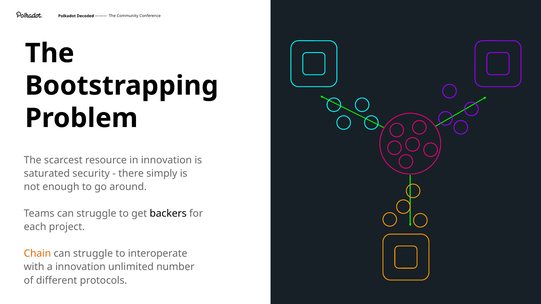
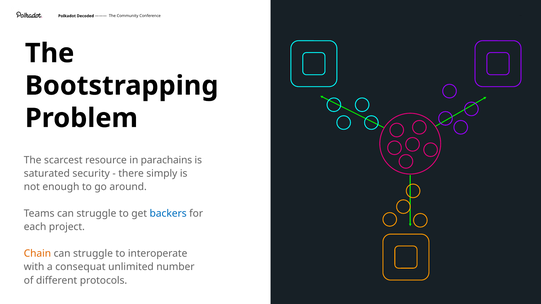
in innovation: innovation -> parachains
backers colour: black -> blue
a innovation: innovation -> consequat
